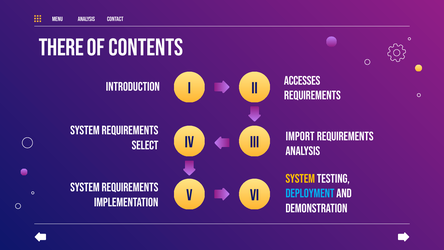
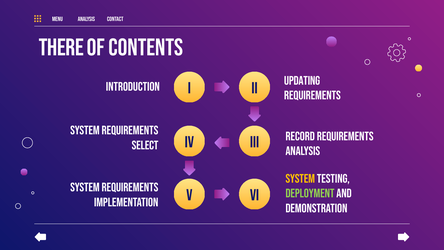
accesses: accesses -> updating
import: import -> record
deployment colour: light blue -> light green
